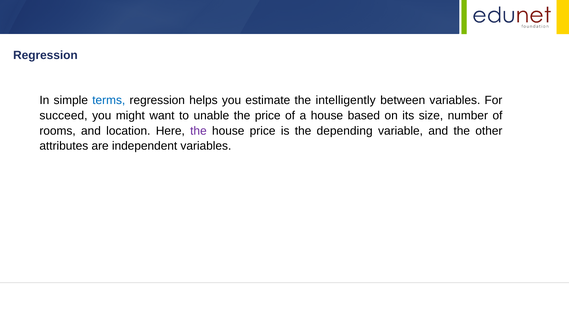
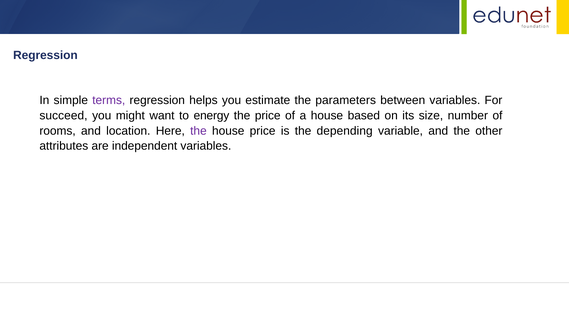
terms colour: blue -> purple
intelligently: intelligently -> parameters
unable: unable -> energy
